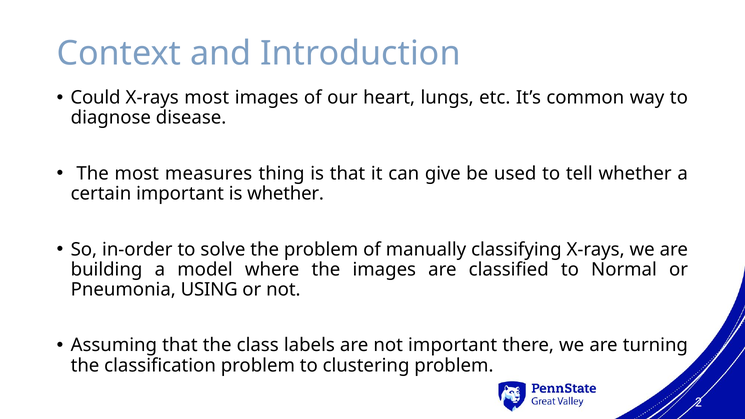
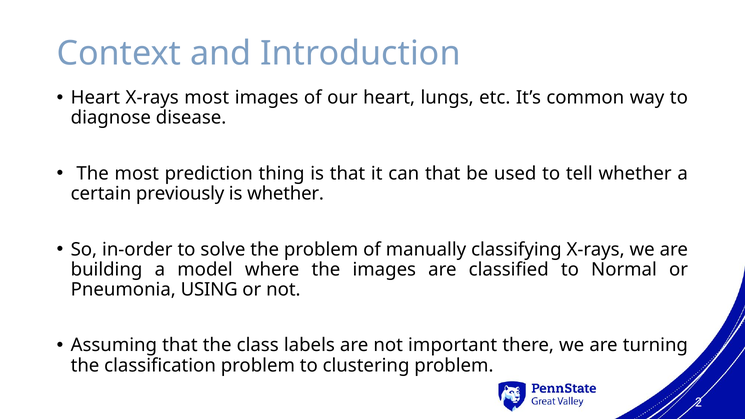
Could at (95, 98): Could -> Heart
measures: measures -> prediction
can give: give -> that
certain important: important -> previously
